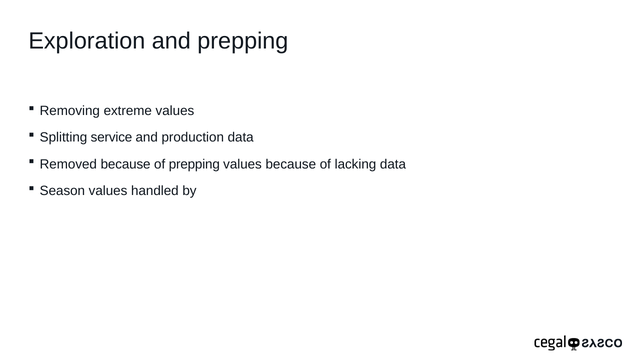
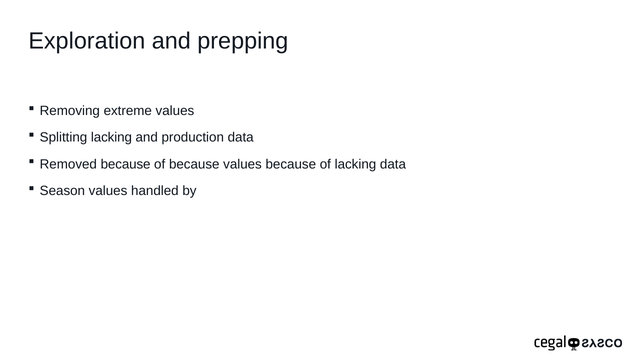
Splitting service: service -> lacking
of prepping: prepping -> because
